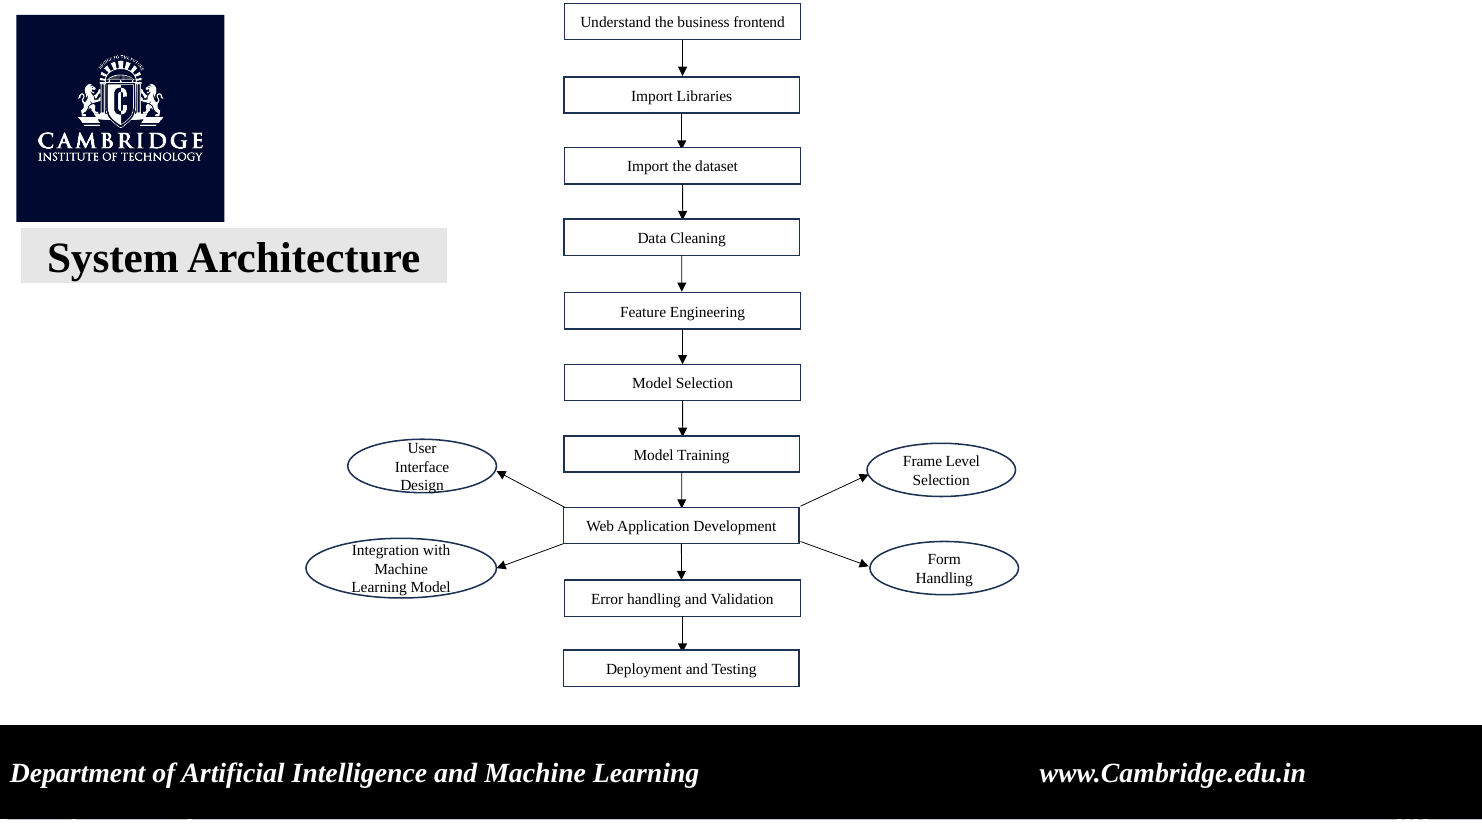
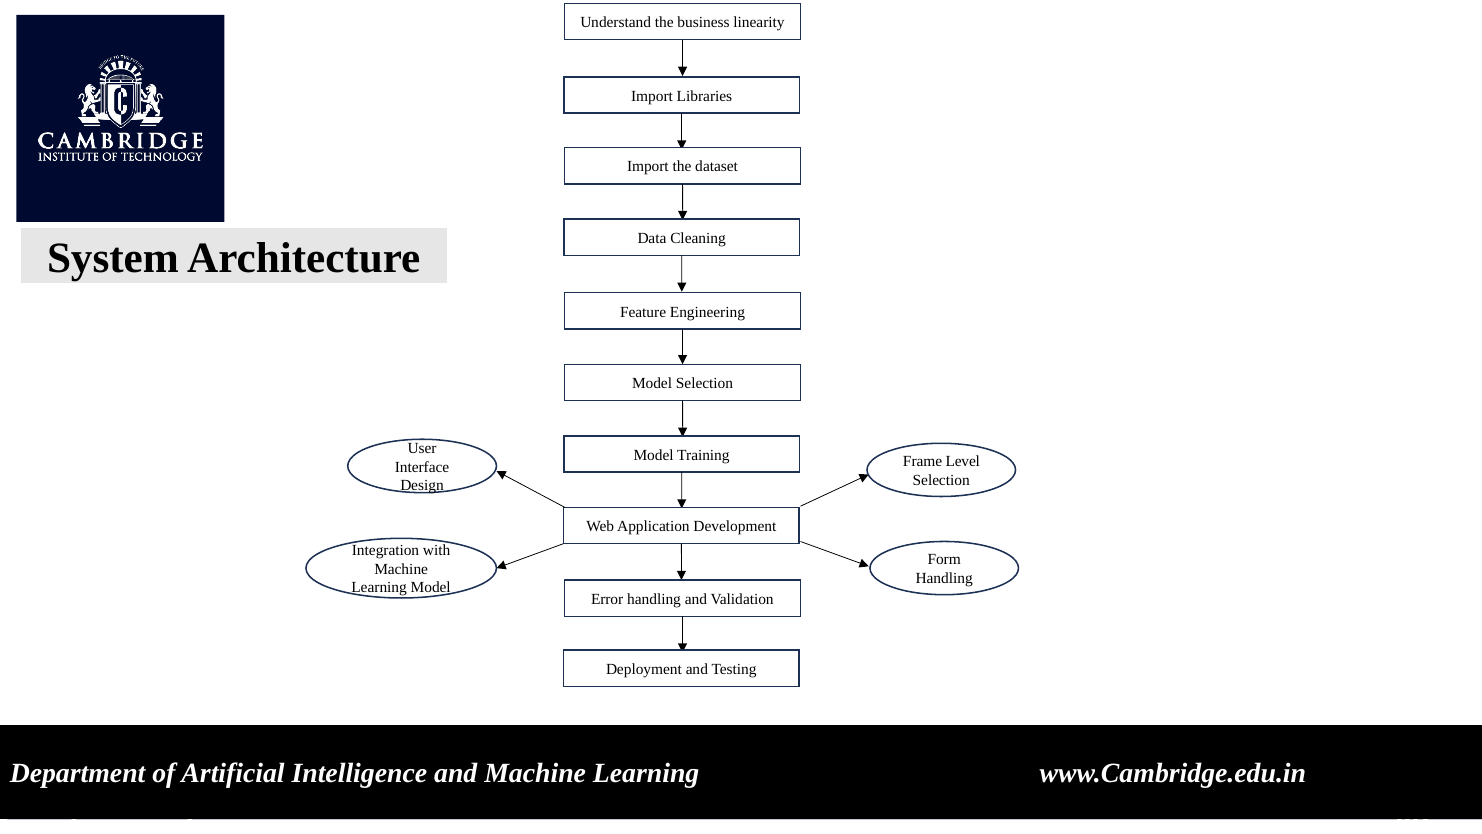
frontend: frontend -> linearity
